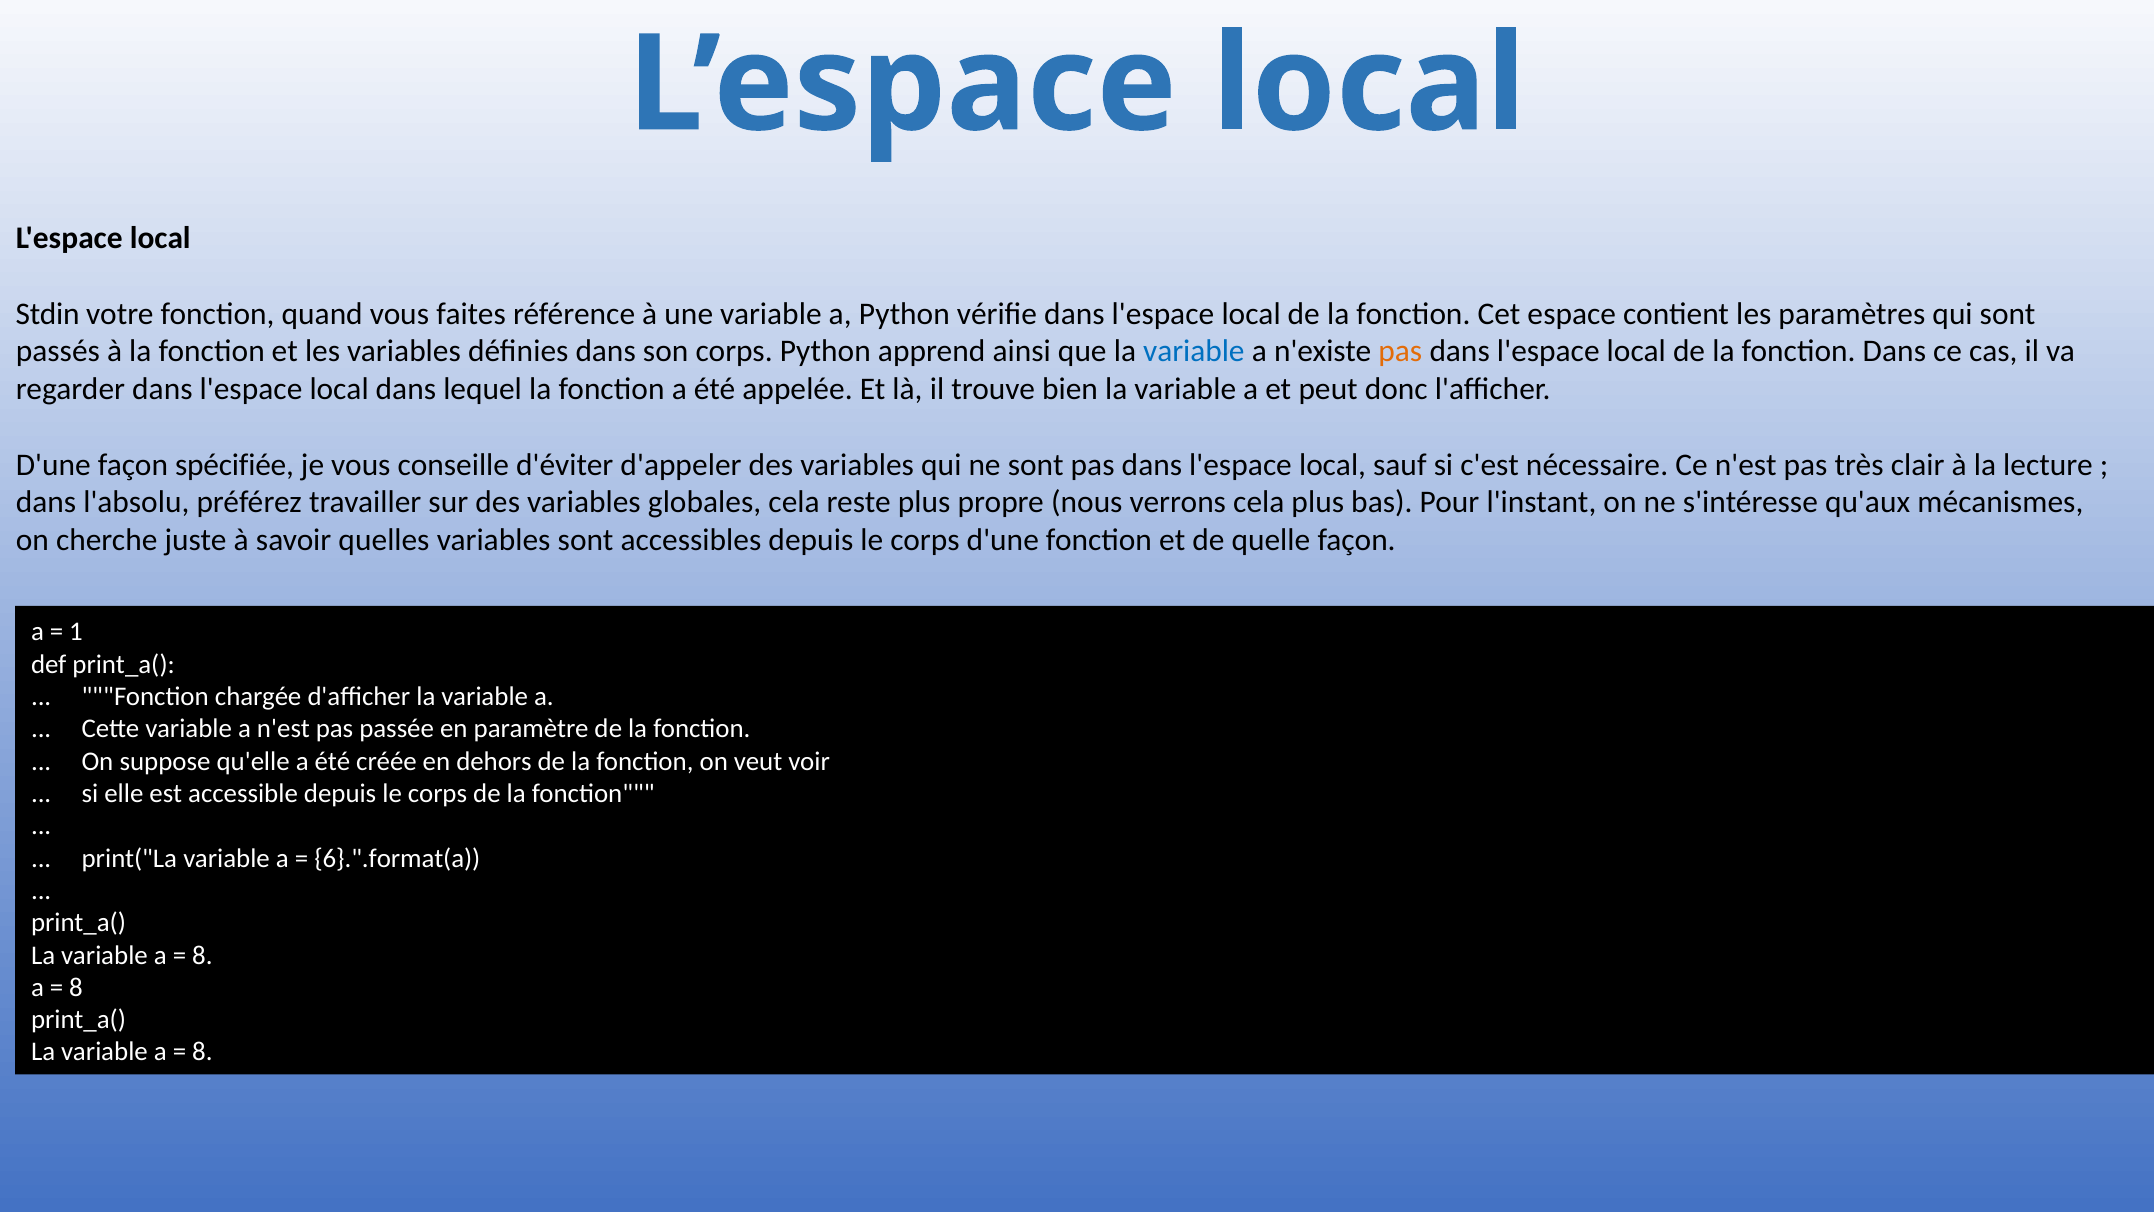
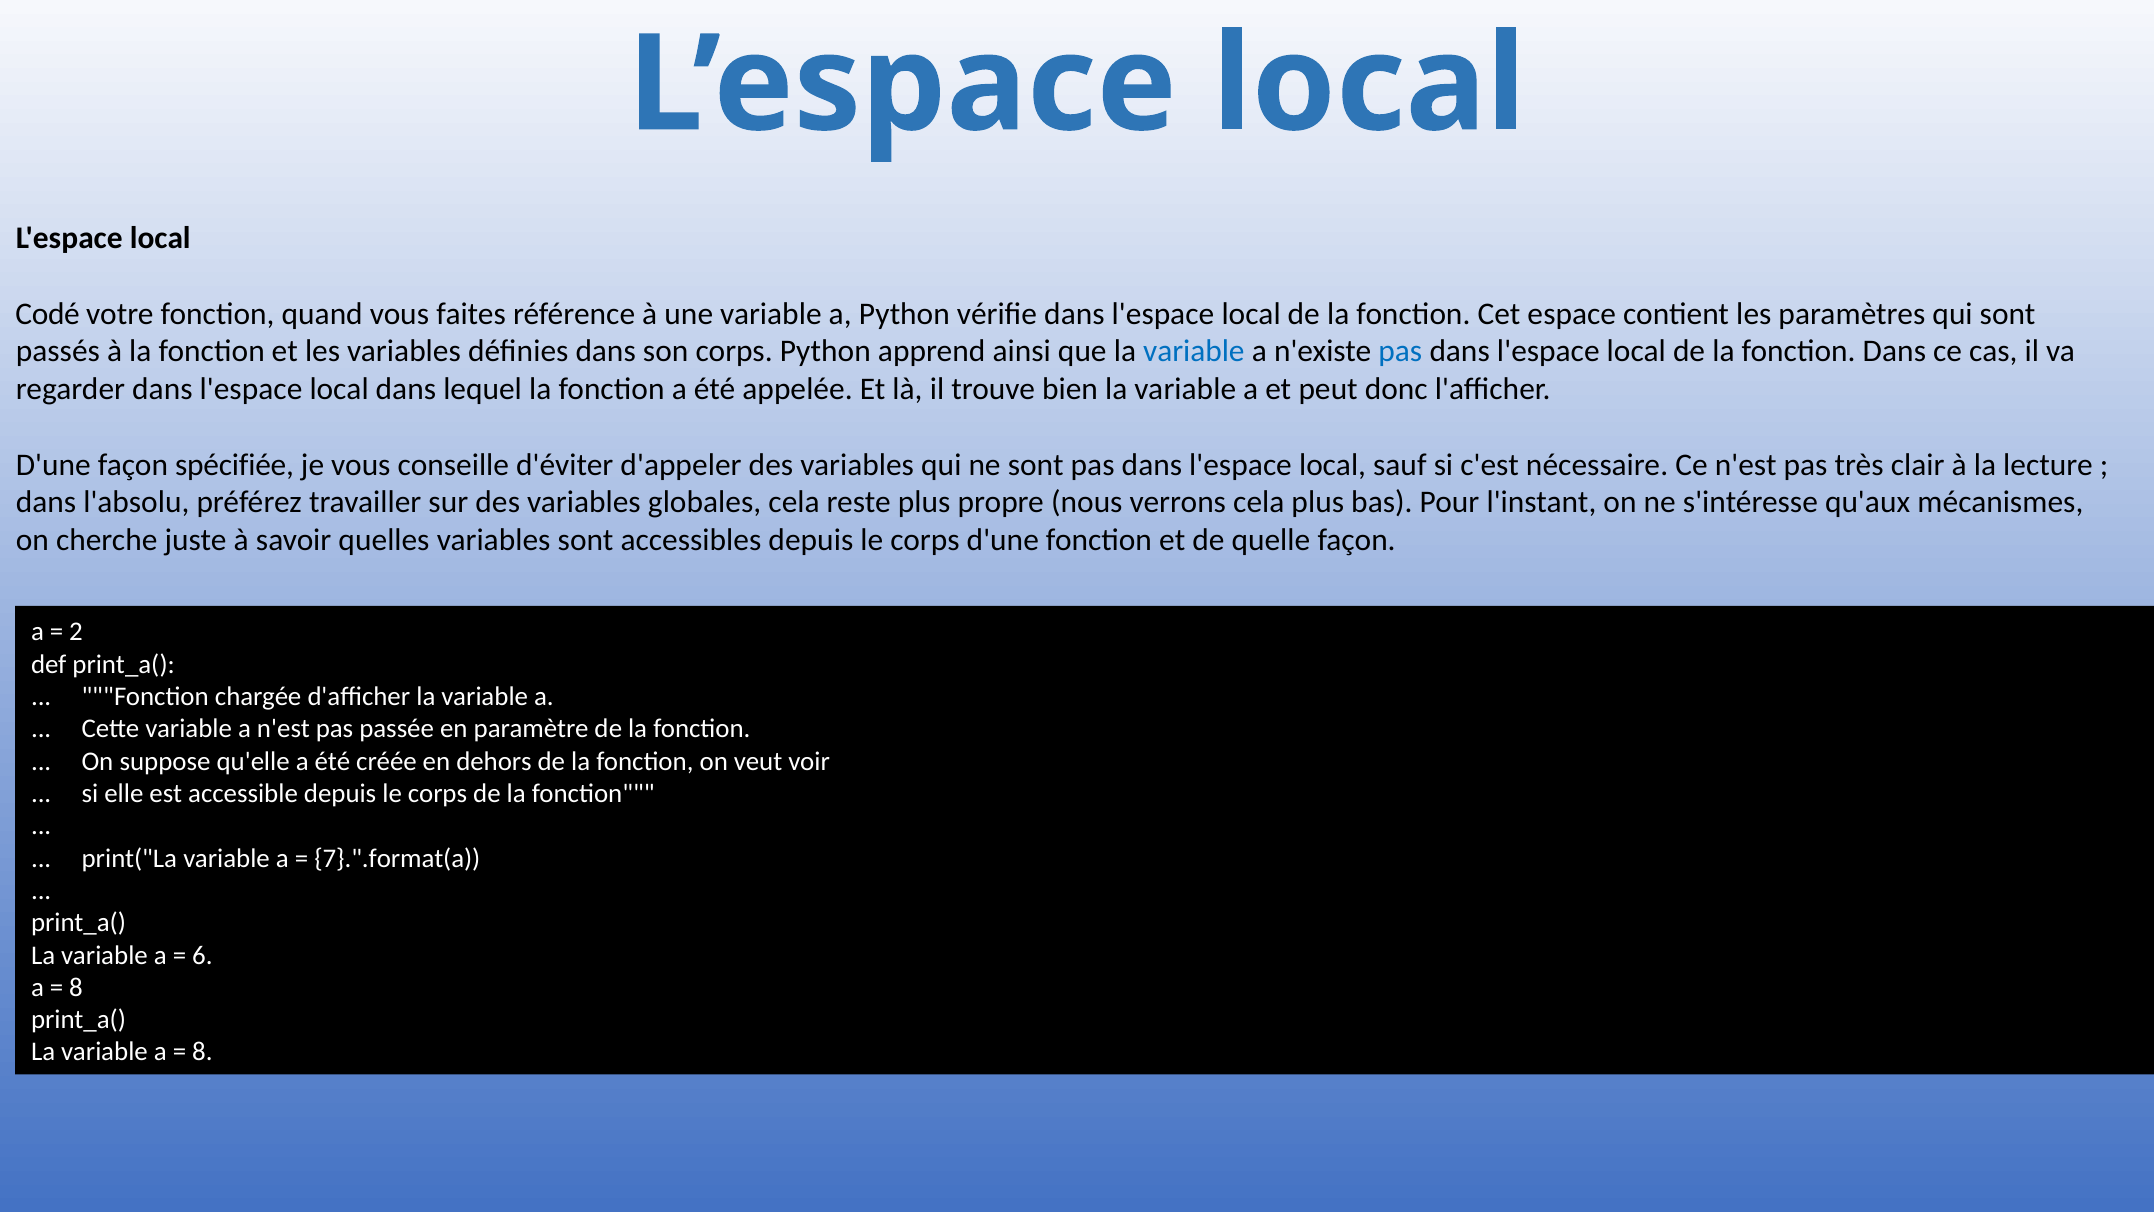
Stdin: Stdin -> Codé
pas at (1400, 351) colour: orange -> blue
1: 1 -> 2
6}.".format(a: 6}.".format(a -> 7}.".format(a
8 at (202, 955): 8 -> 6
